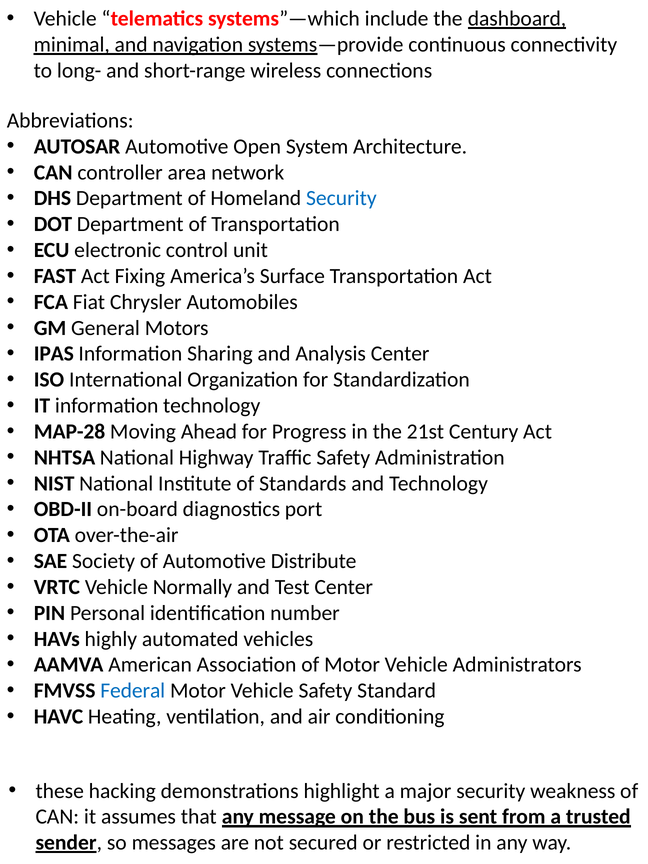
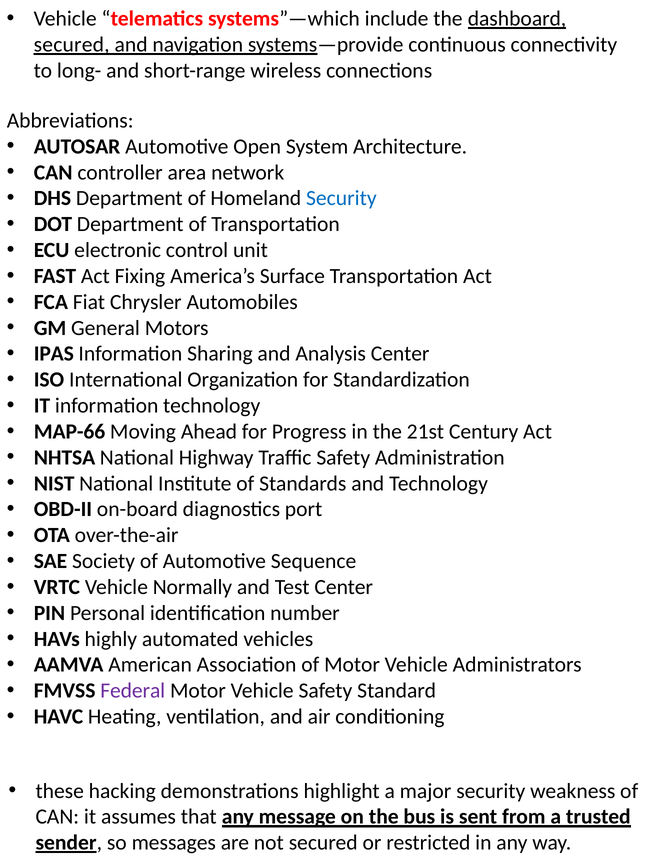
minimal at (72, 45): minimal -> secured
MAP-28: MAP-28 -> MAP-66
Distribute: Distribute -> Sequence
Federal colour: blue -> purple
